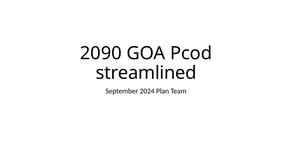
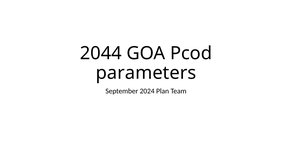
2090: 2090 -> 2044
streamlined: streamlined -> parameters
